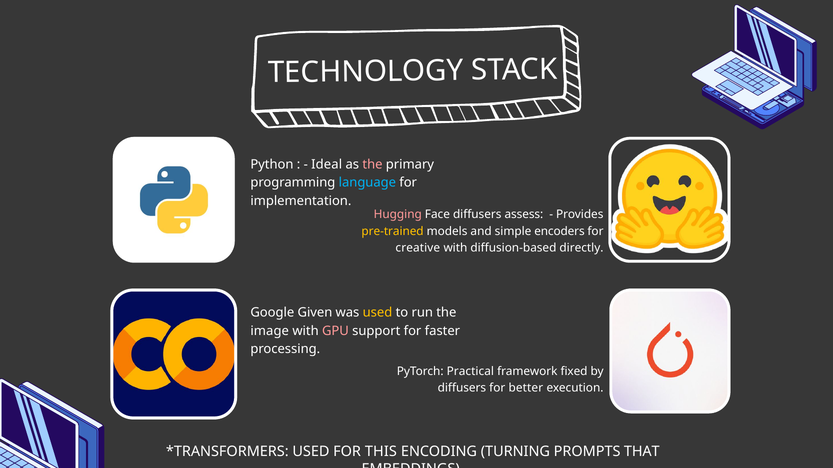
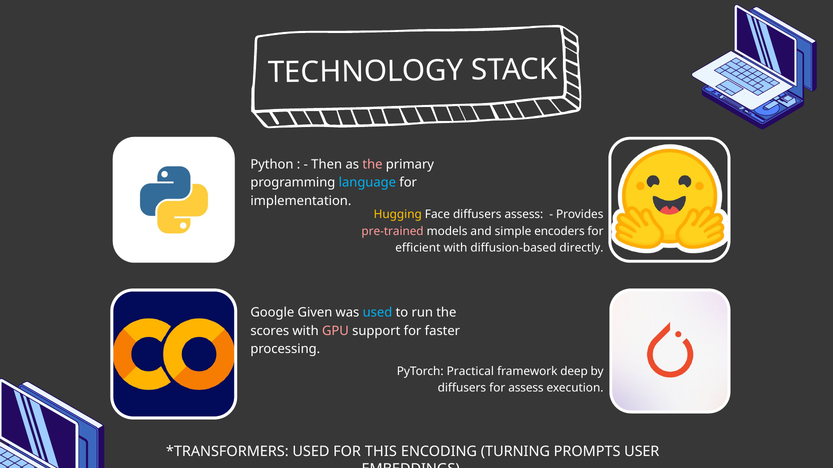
Ideal: Ideal -> Then
Hugging colour: pink -> yellow
pre-trained colour: yellow -> pink
creative: creative -> efficient
used at (377, 313) colour: yellow -> light blue
image: image -> scores
fixed: fixed -> deep
for better: better -> assess
THAT: THAT -> USER
